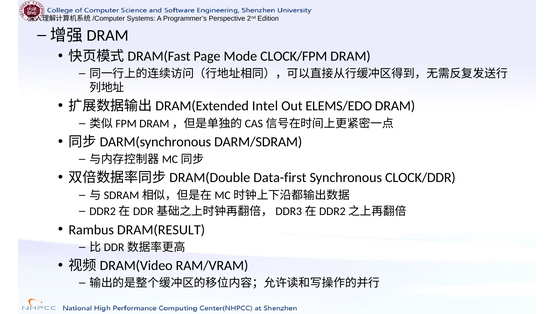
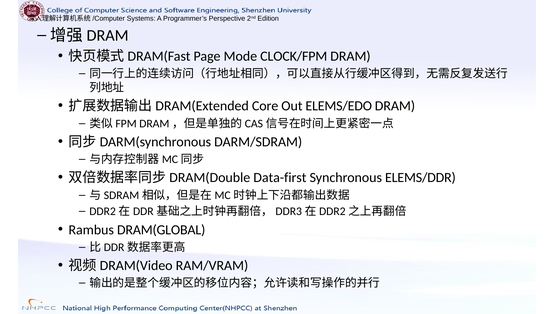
Intel: Intel -> Core
CLOCK/DDR: CLOCK/DDR -> ELEMS/DDR
DRAM(RESULT: DRAM(RESULT -> DRAM(GLOBAL
